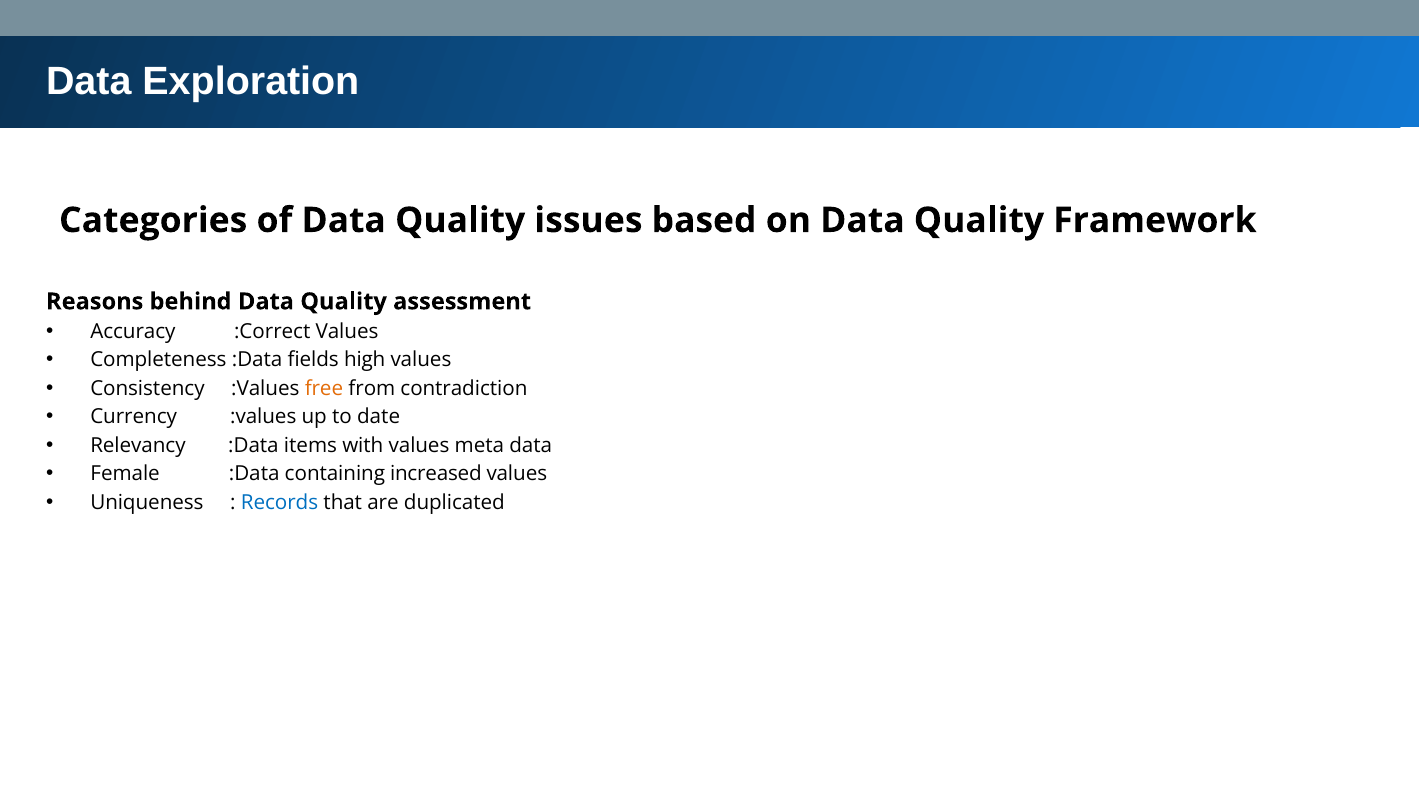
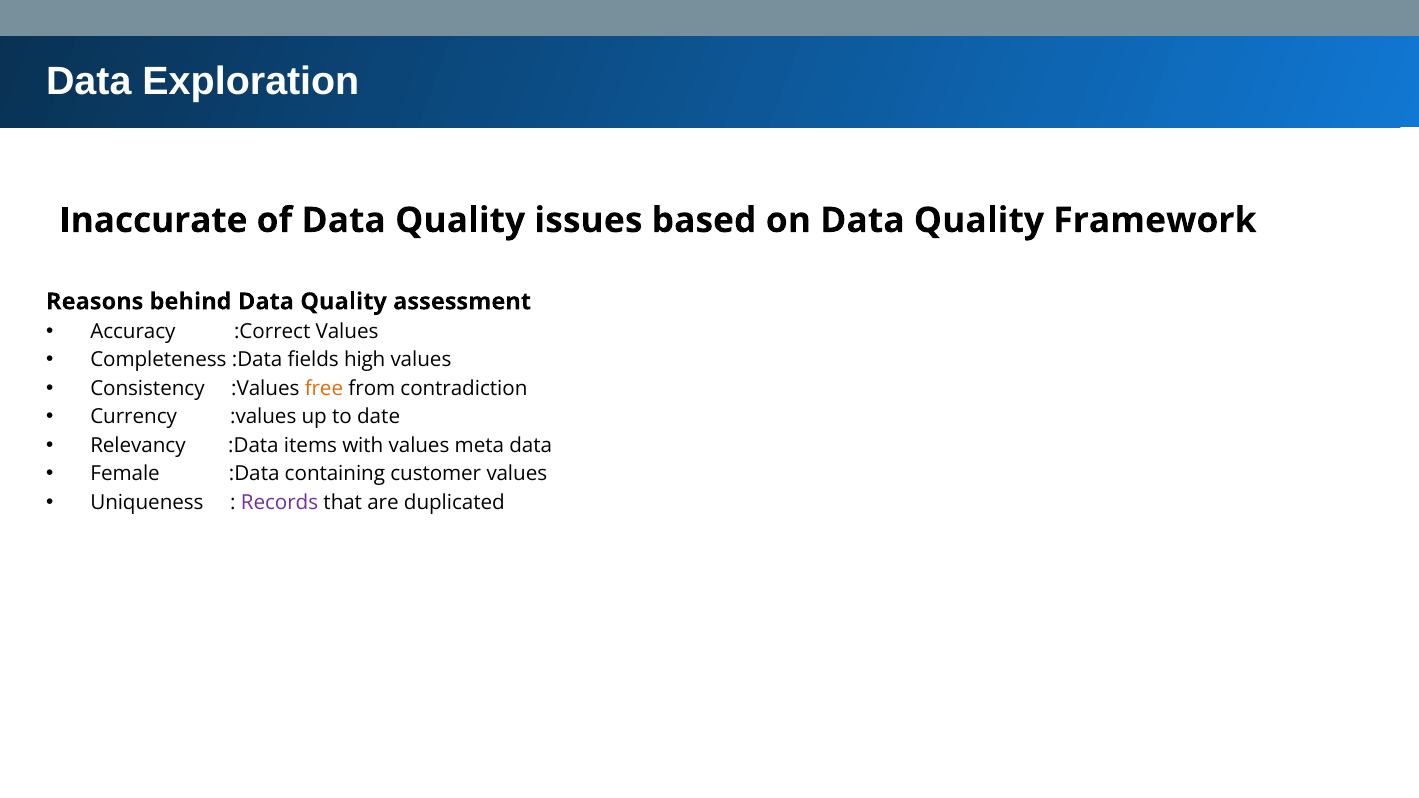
Categories: Categories -> Inaccurate
increased: increased -> customer
Records colour: blue -> purple
